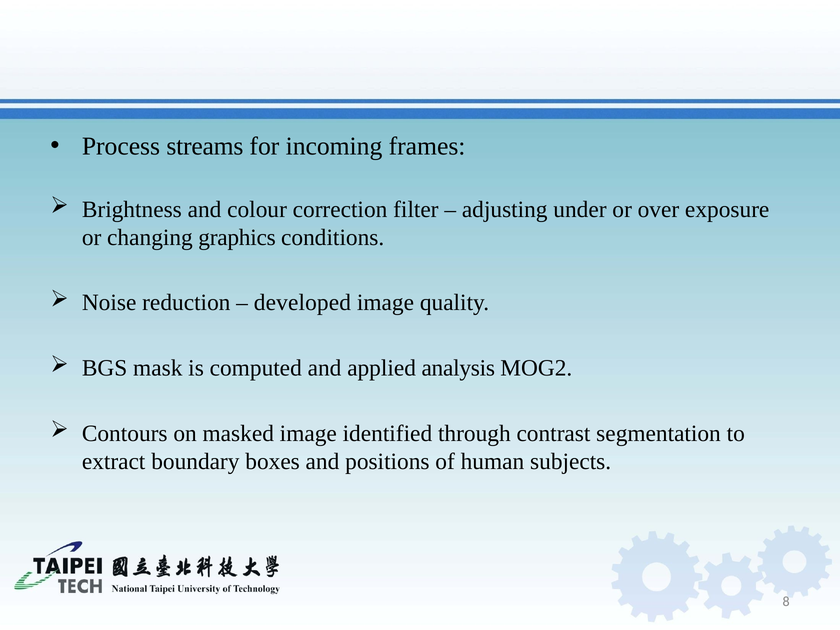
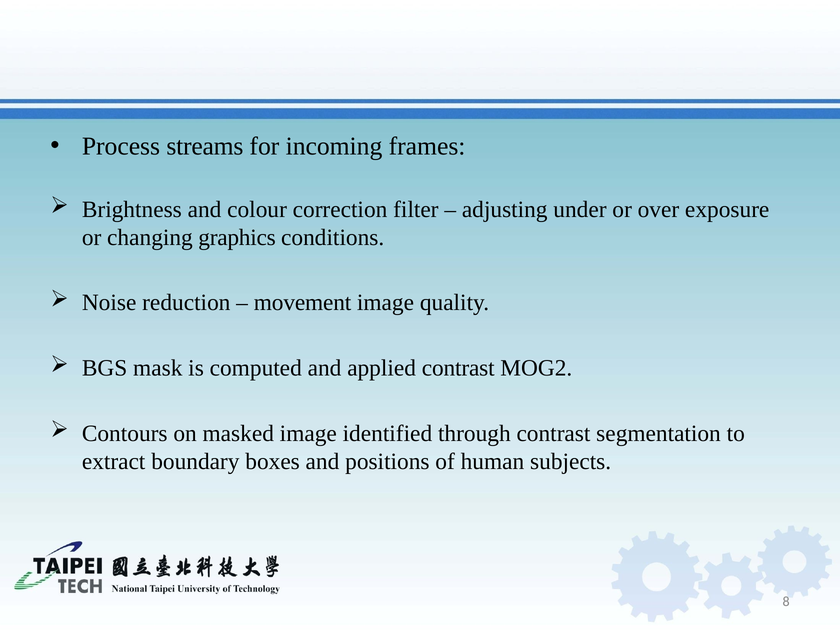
developed: developed -> movement
applied analysis: analysis -> contrast
